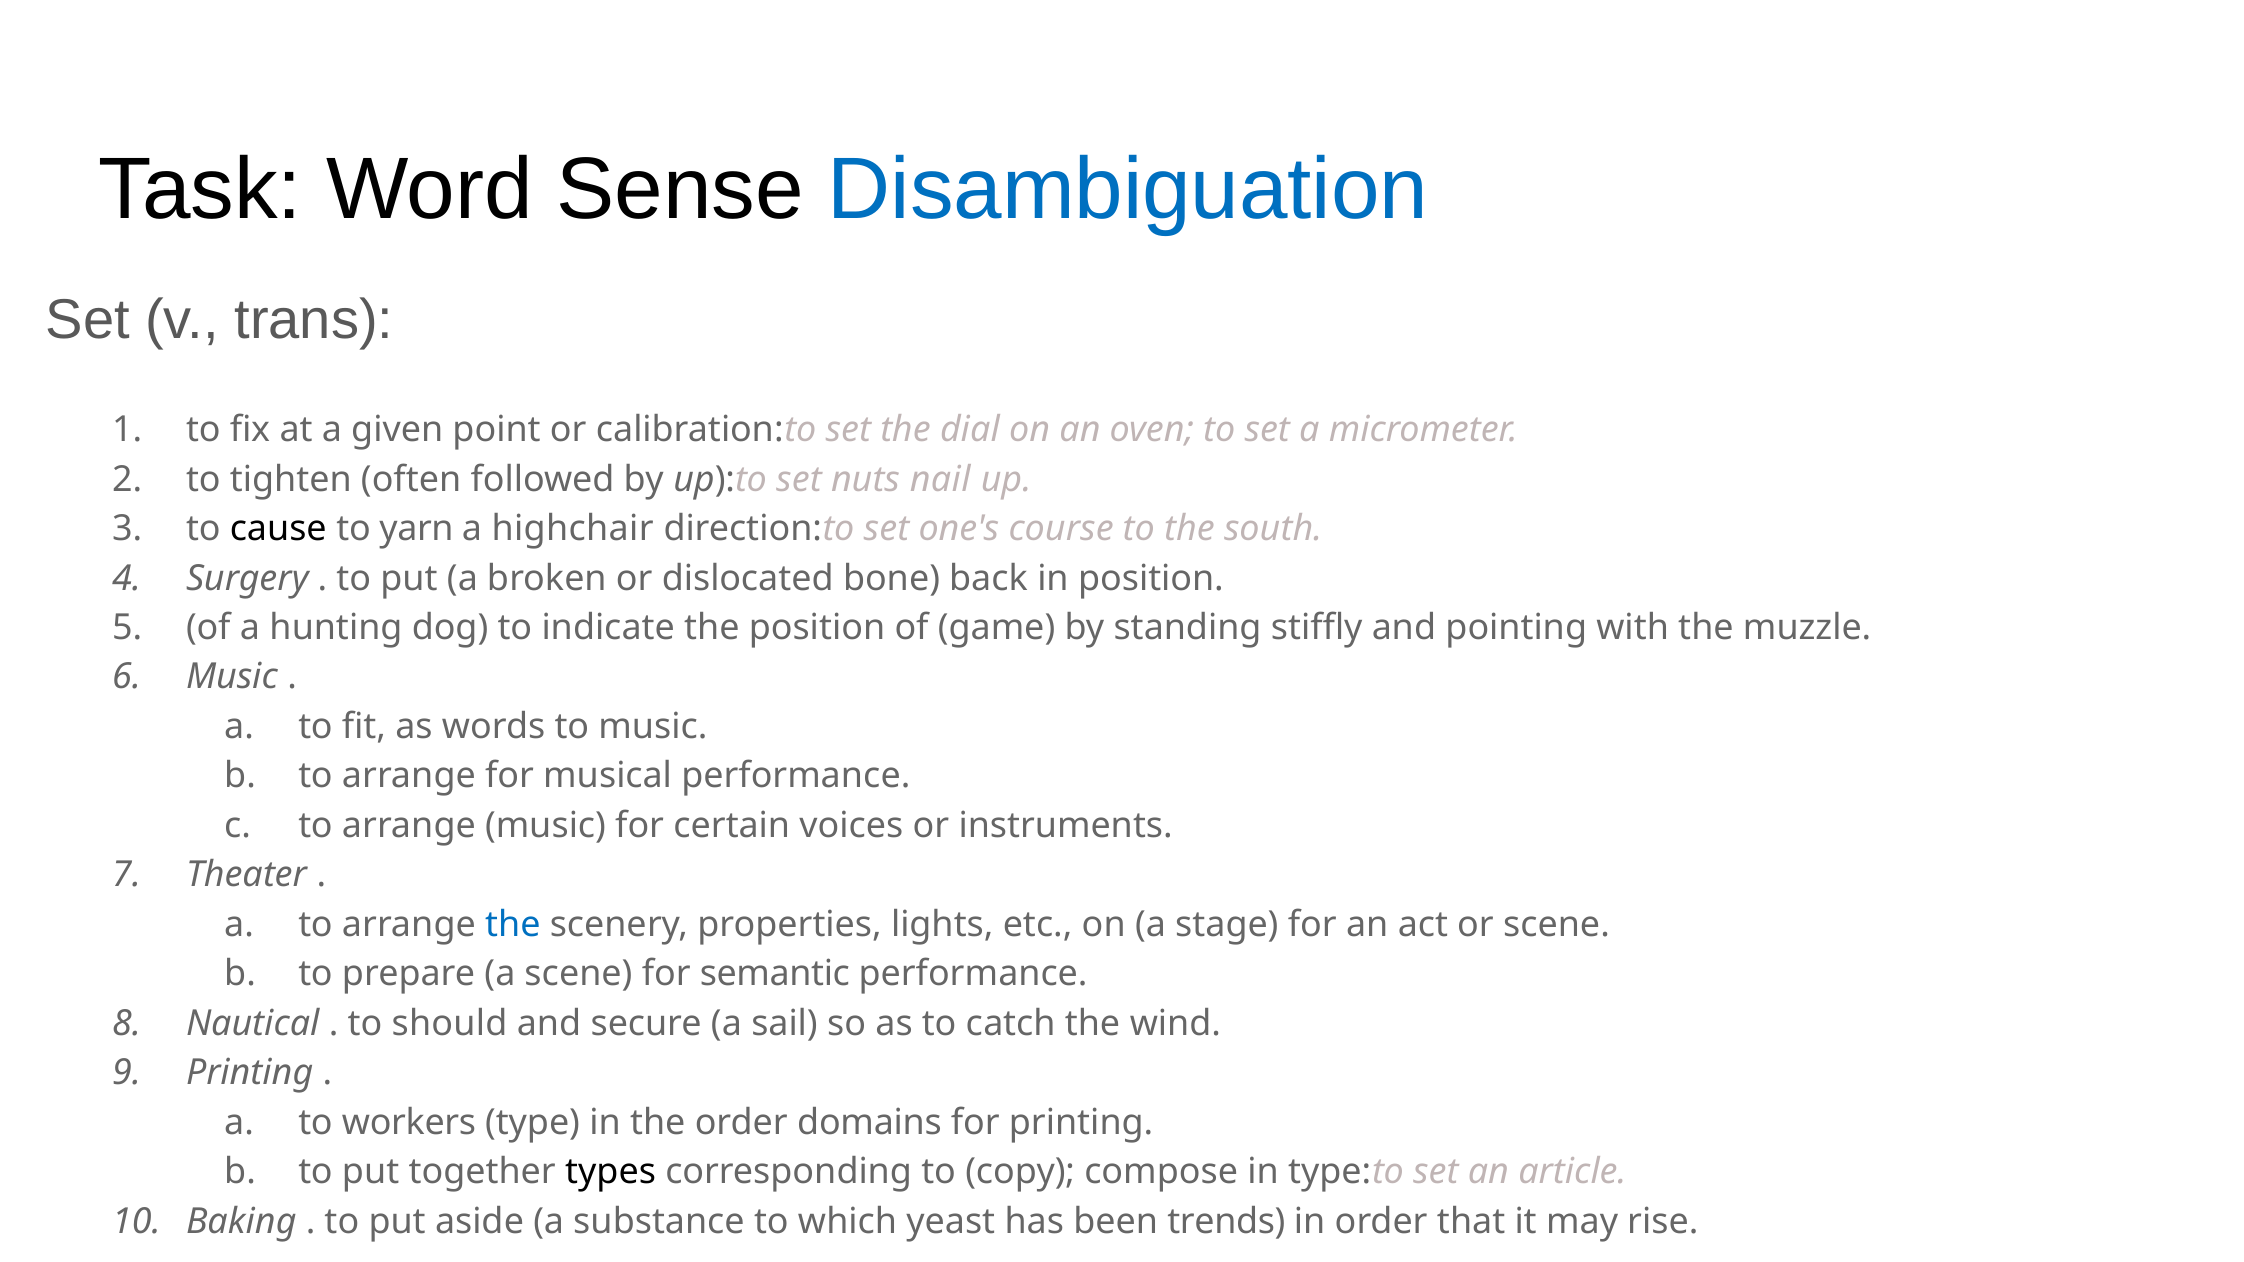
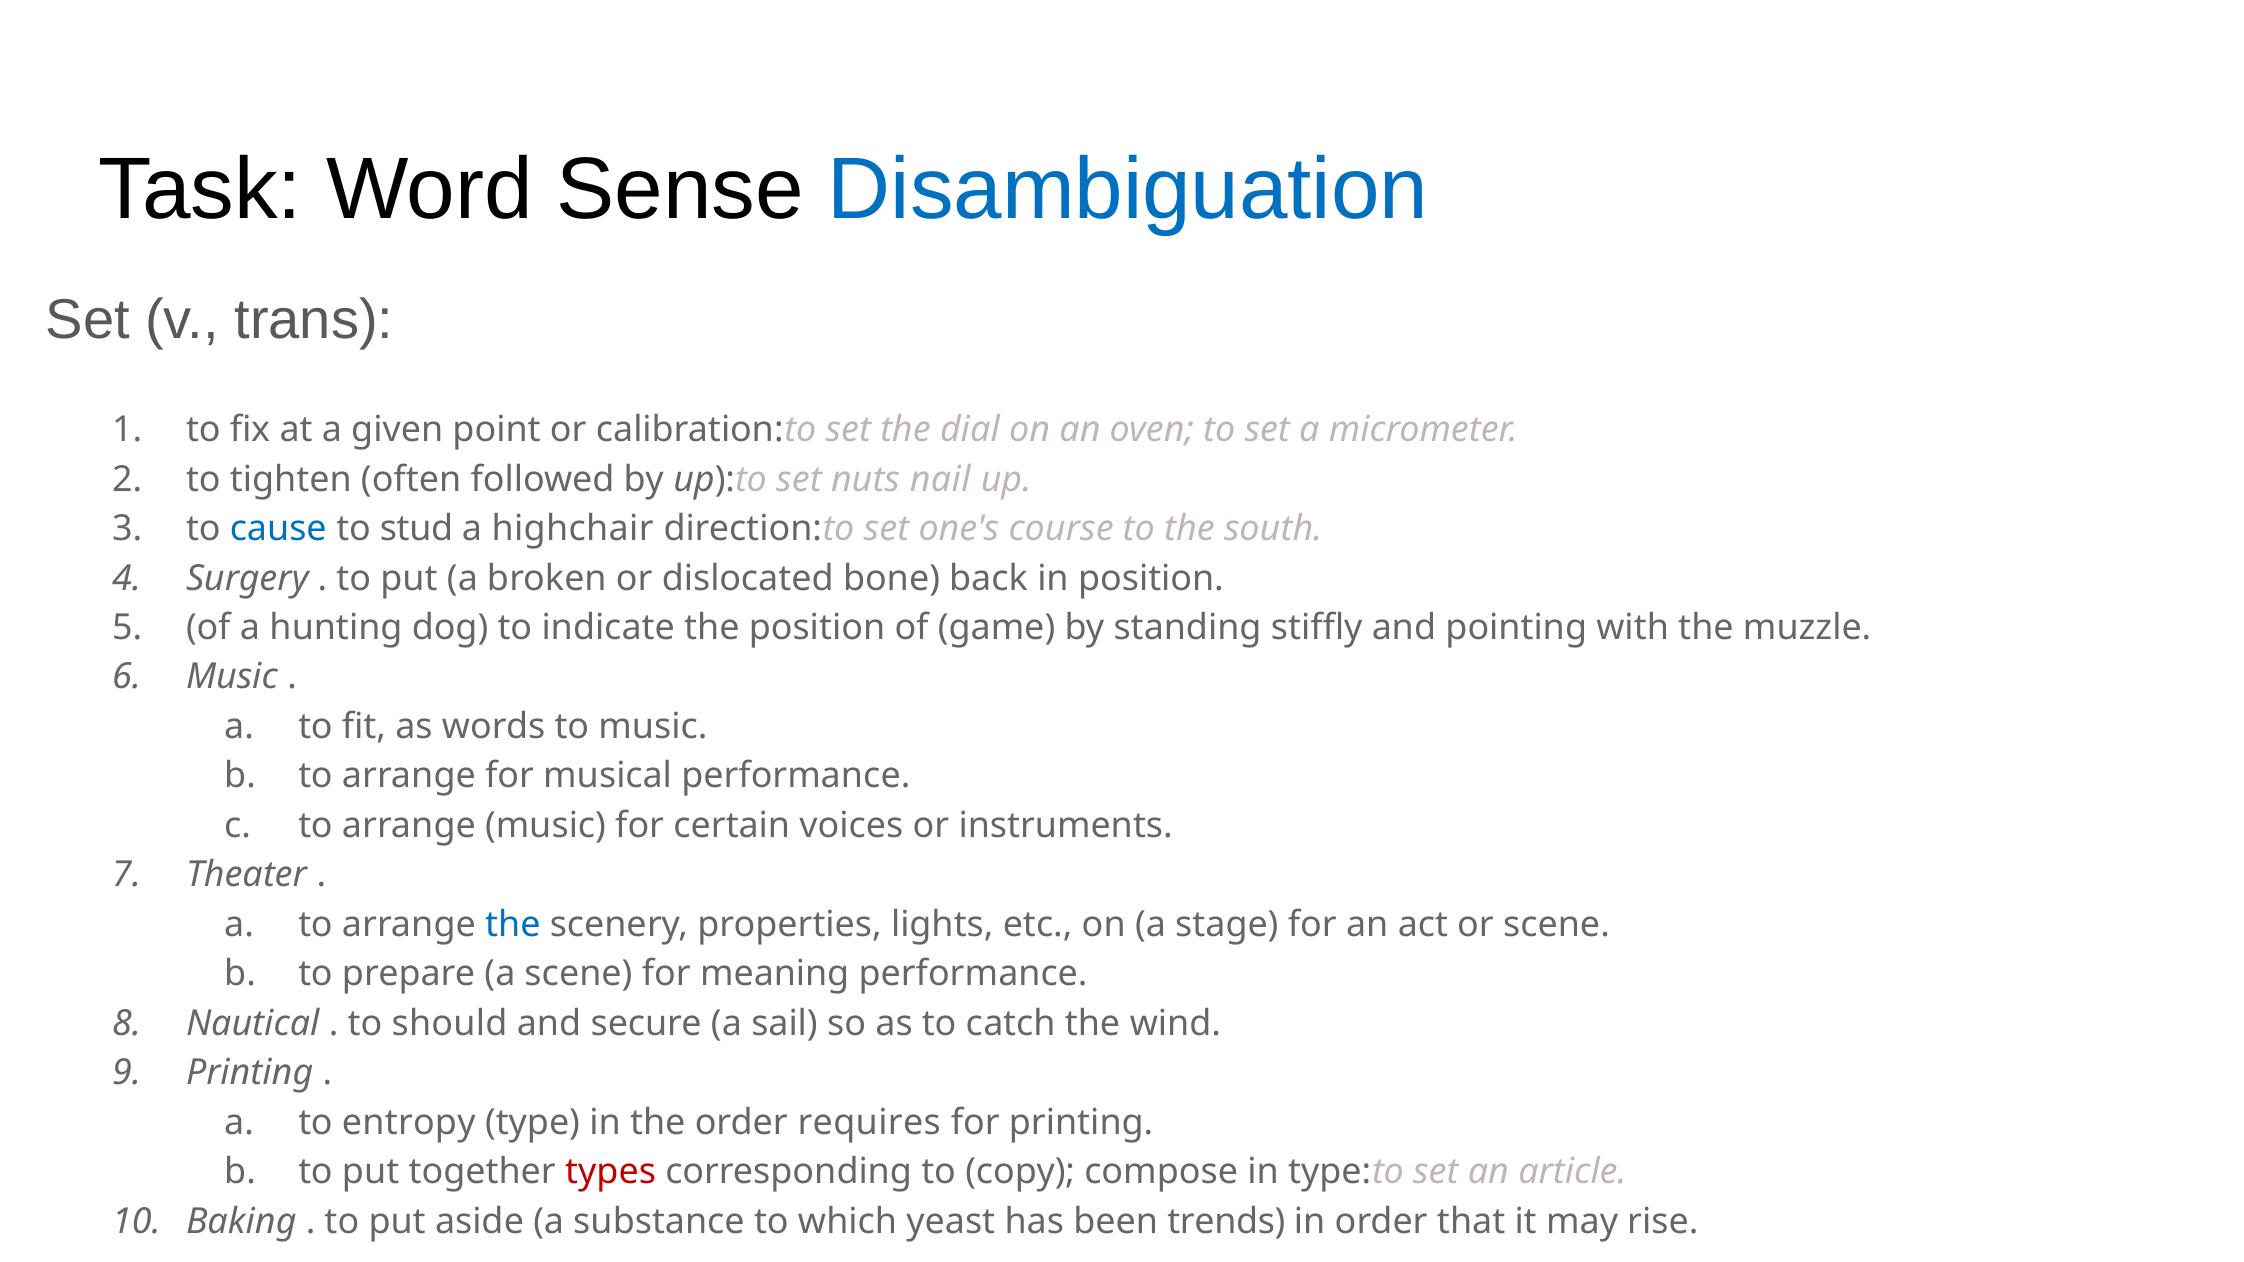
cause colour: black -> blue
yarn: yarn -> stud
semantic: semantic -> meaning
workers: workers -> entropy
domains: domains -> requires
types colour: black -> red
